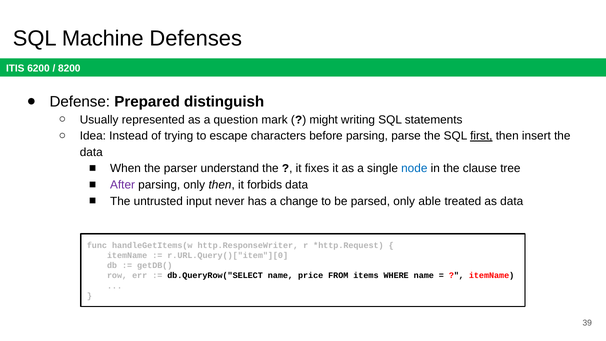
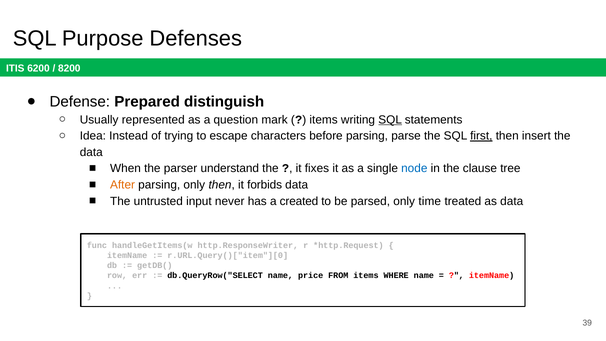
Machine: Machine -> Purpose
might at (324, 120): might -> items
SQL at (390, 120) underline: none -> present
After colour: purple -> orange
change: change -> created
able: able -> time
